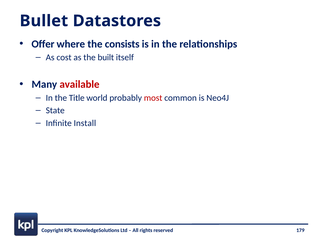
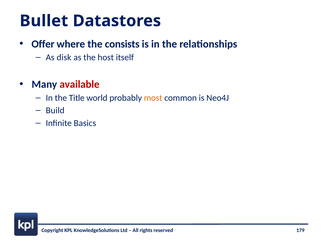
cost: cost -> disk
built: built -> host
most colour: red -> orange
State: State -> Build
Install: Install -> Basics
